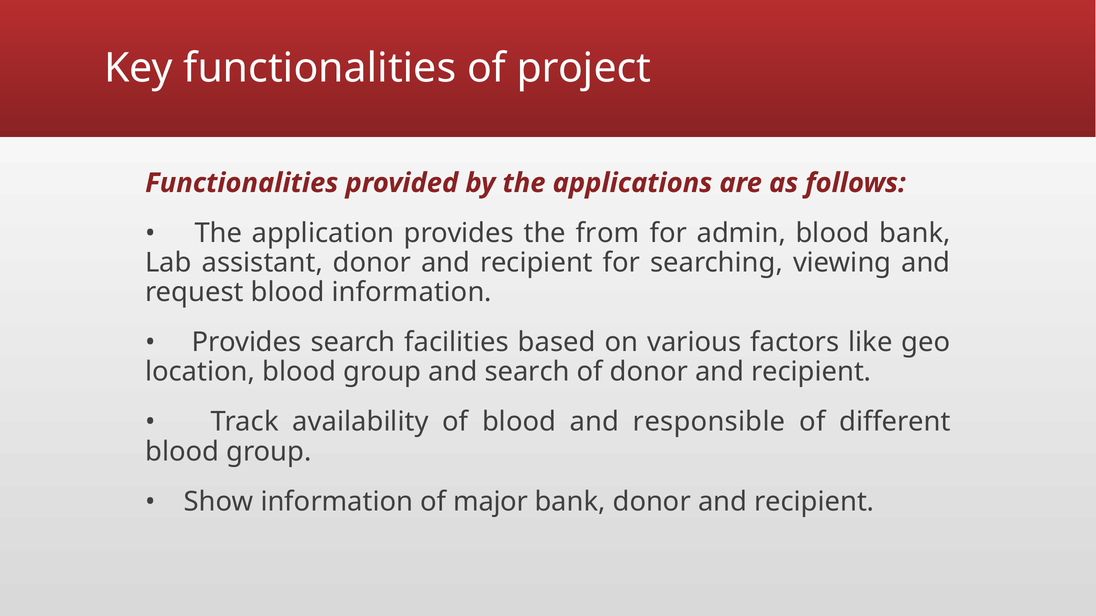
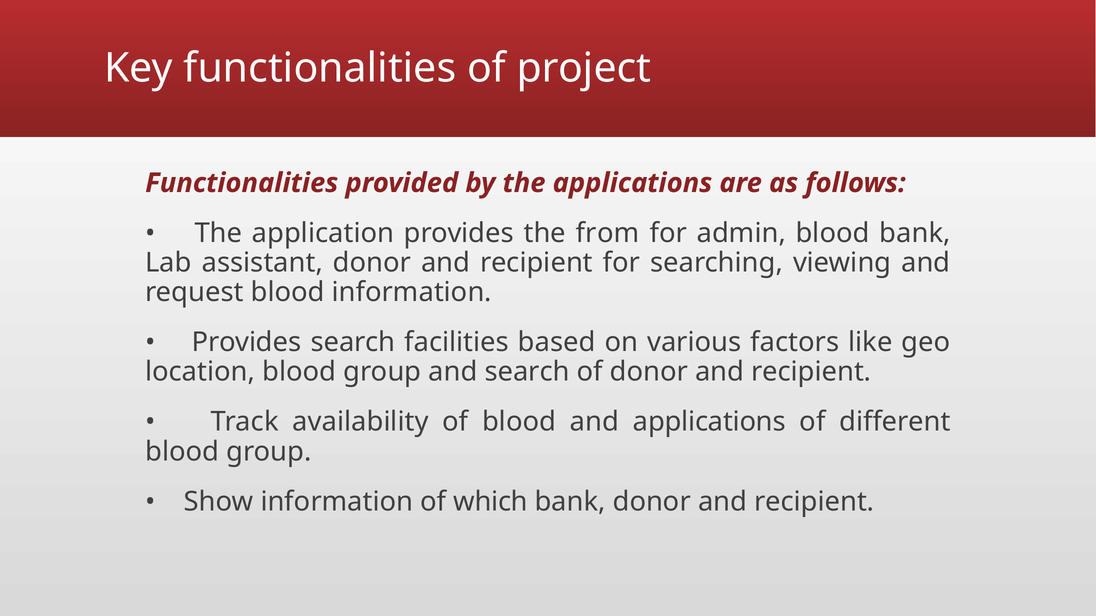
and responsible: responsible -> applications
major: major -> which
